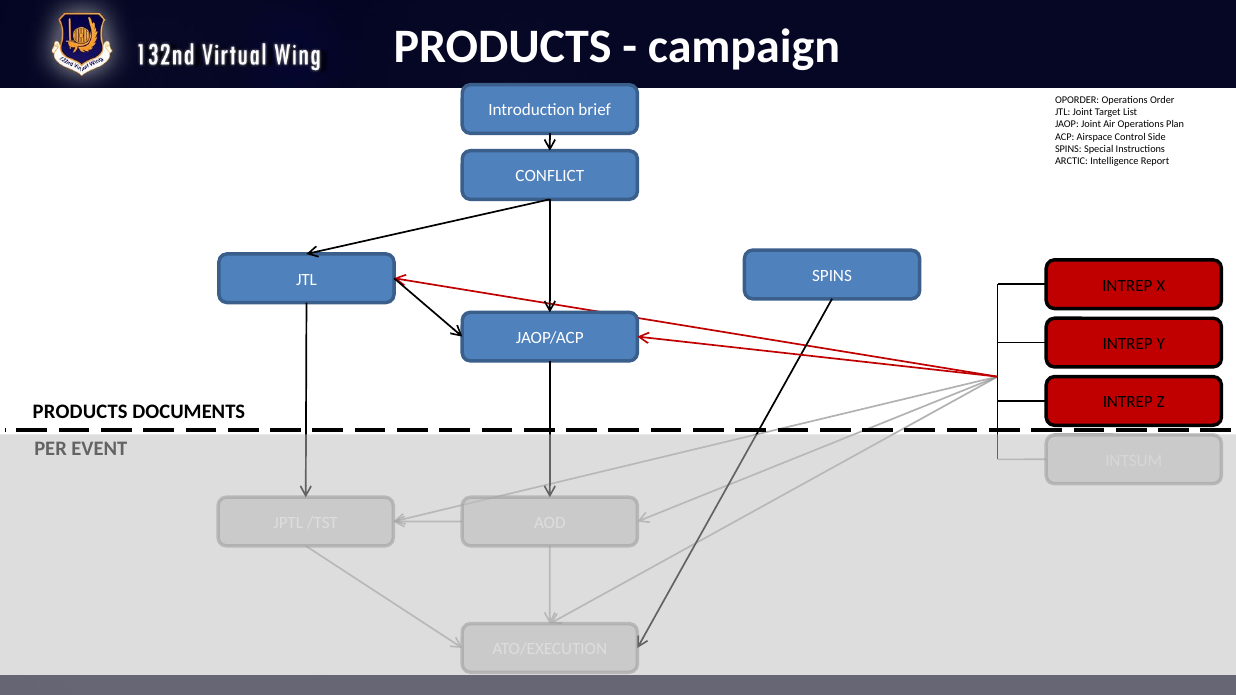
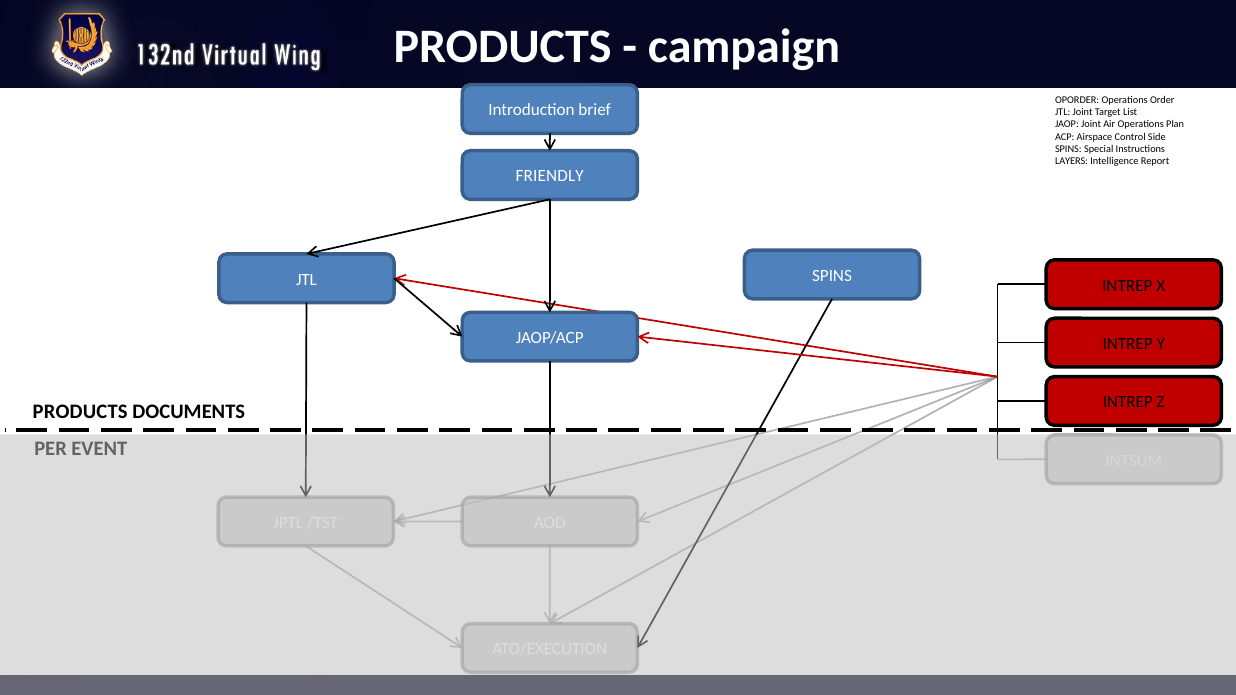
ARCTIC: ARCTIC -> LAYERS
CONFLICT: CONFLICT -> FRIENDLY
